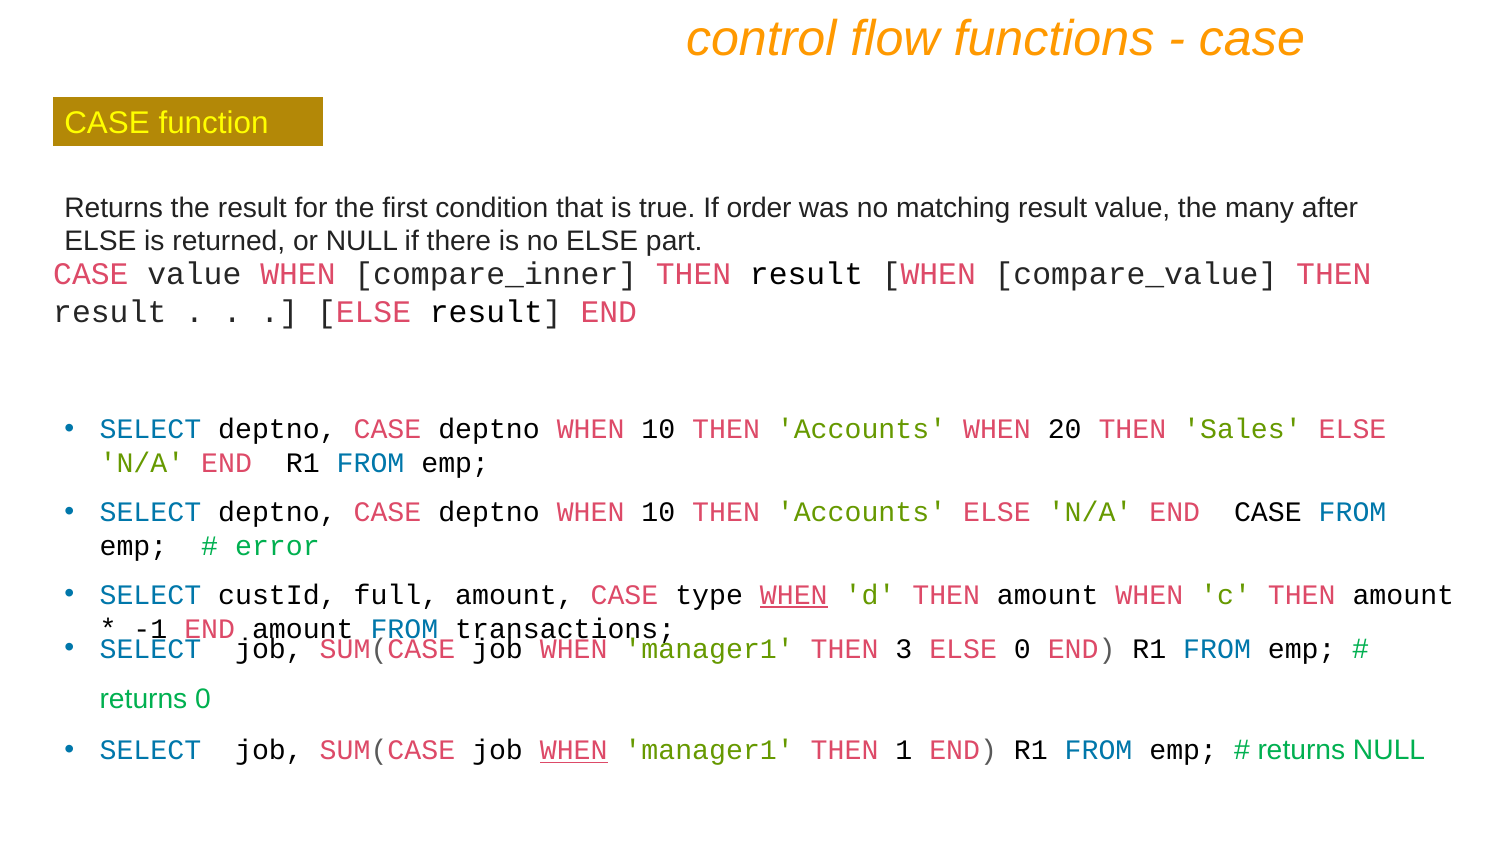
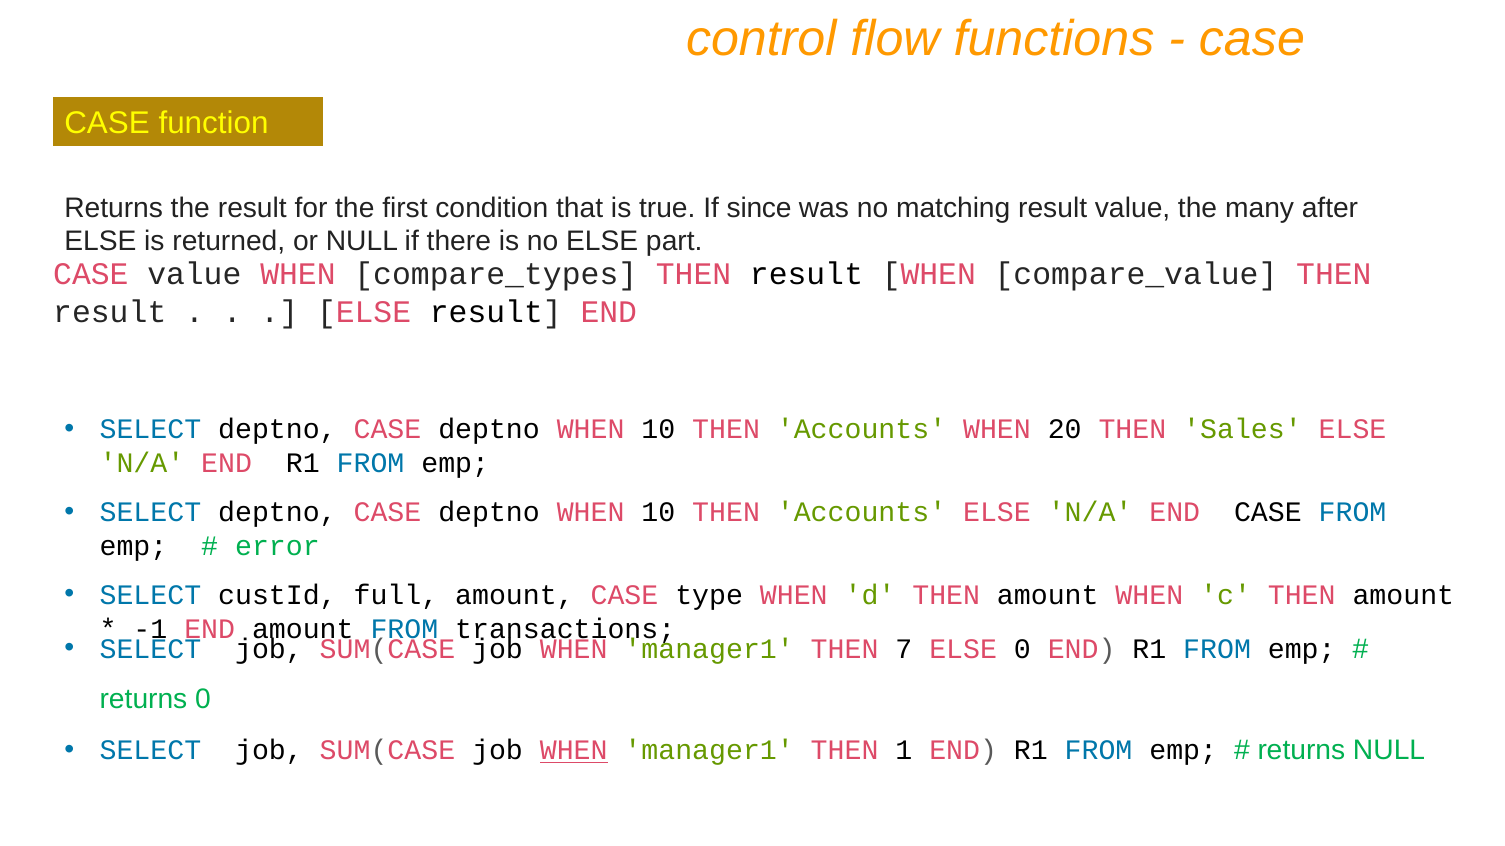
order: order -> since
compare_inner: compare_inner -> compare_types
WHEN at (794, 595) underline: present -> none
3: 3 -> 7
